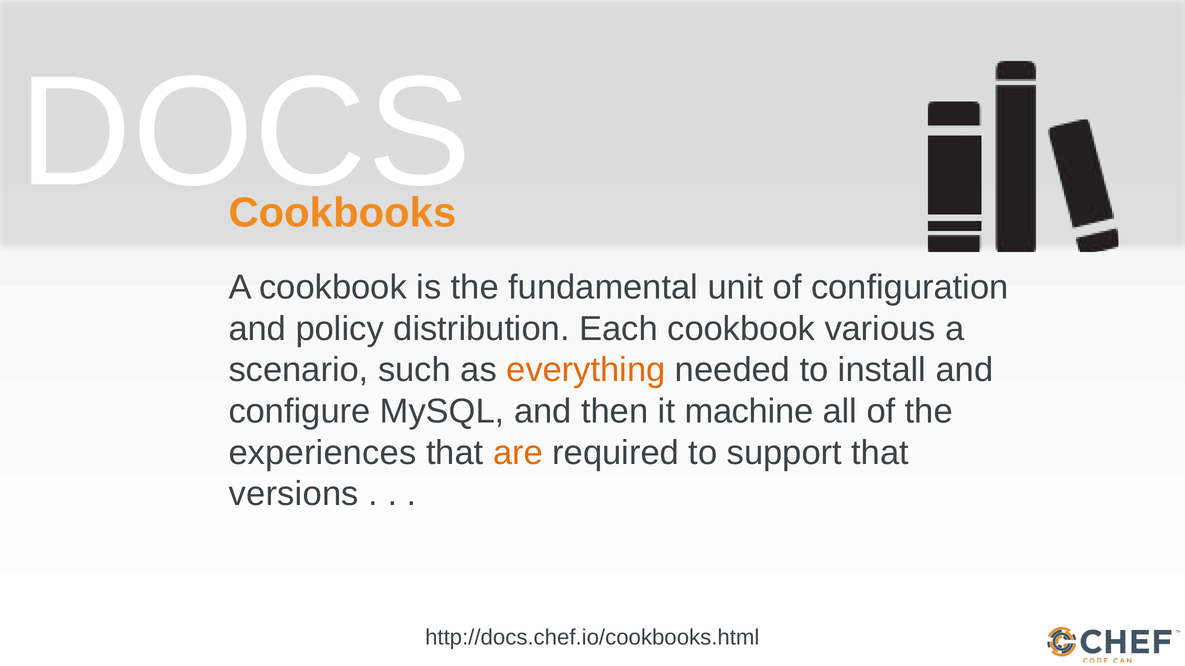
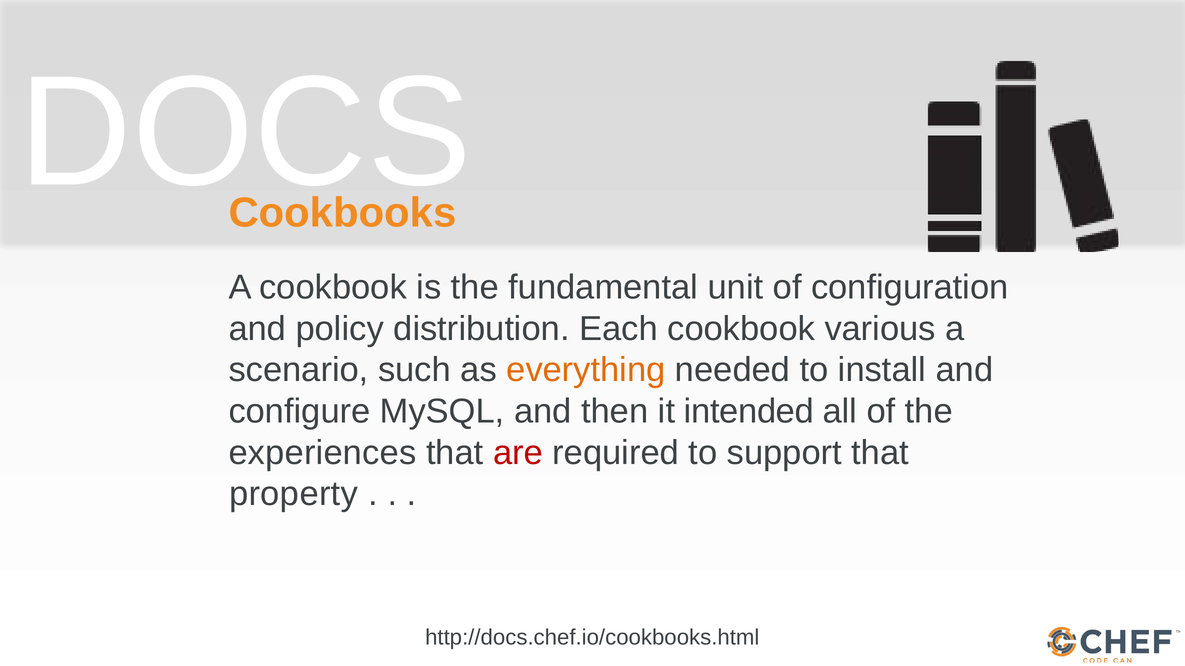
machine: machine -> intended
are colour: orange -> red
versions: versions -> property
